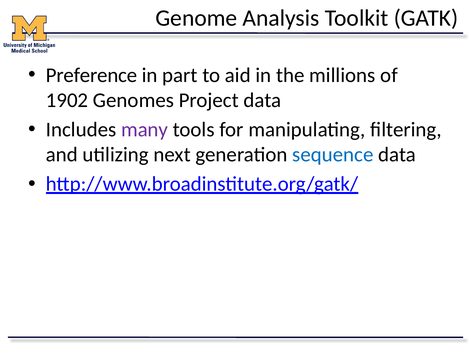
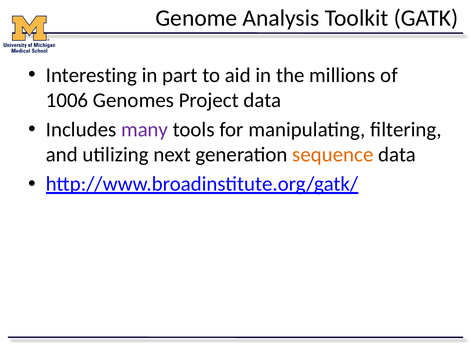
Preference: Preference -> Interesting
1902: 1902 -> 1006
sequence colour: blue -> orange
